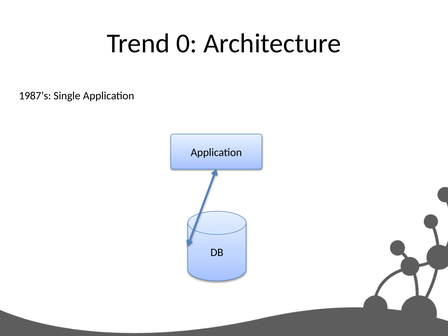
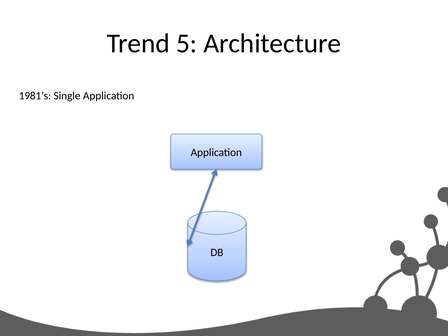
0: 0 -> 5
1987’s: 1987’s -> 1981’s
